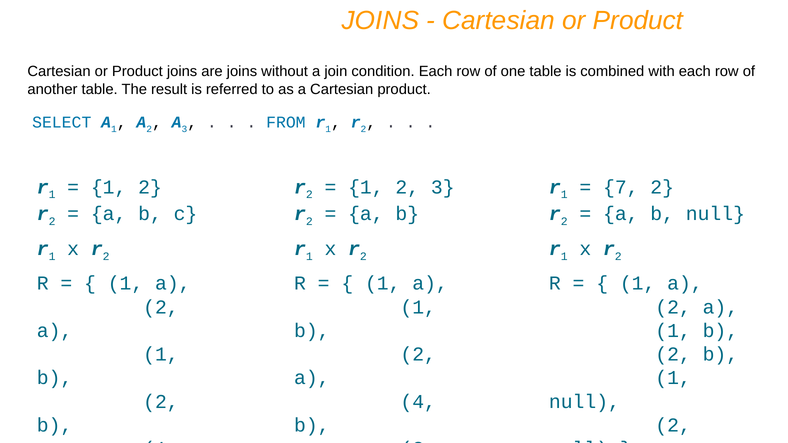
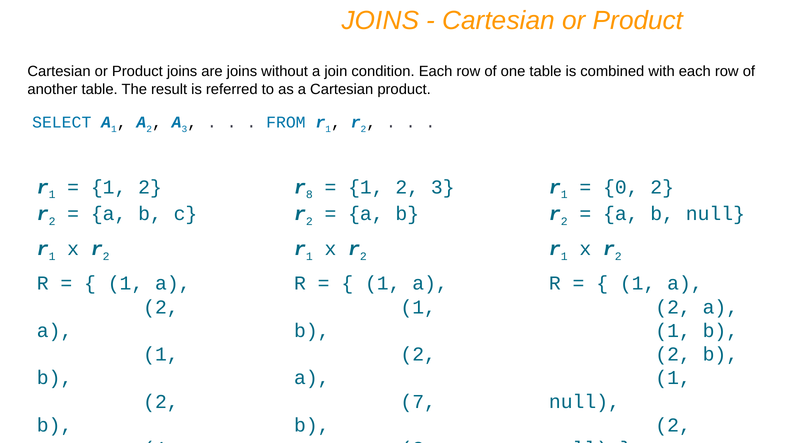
2 at (309, 195): 2 -> 8
7: 7 -> 0
4 at (418, 402): 4 -> 7
